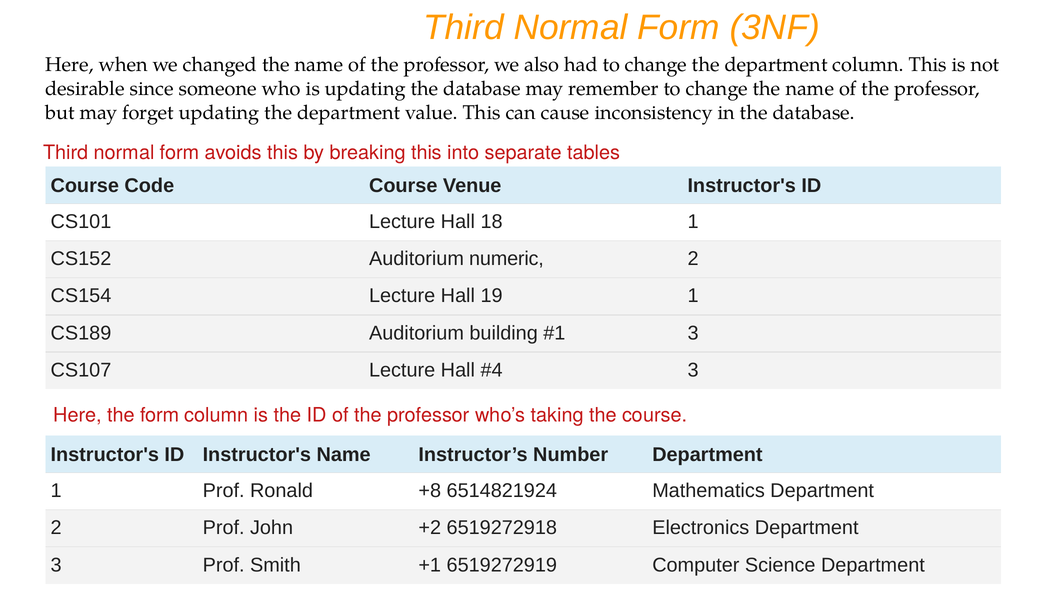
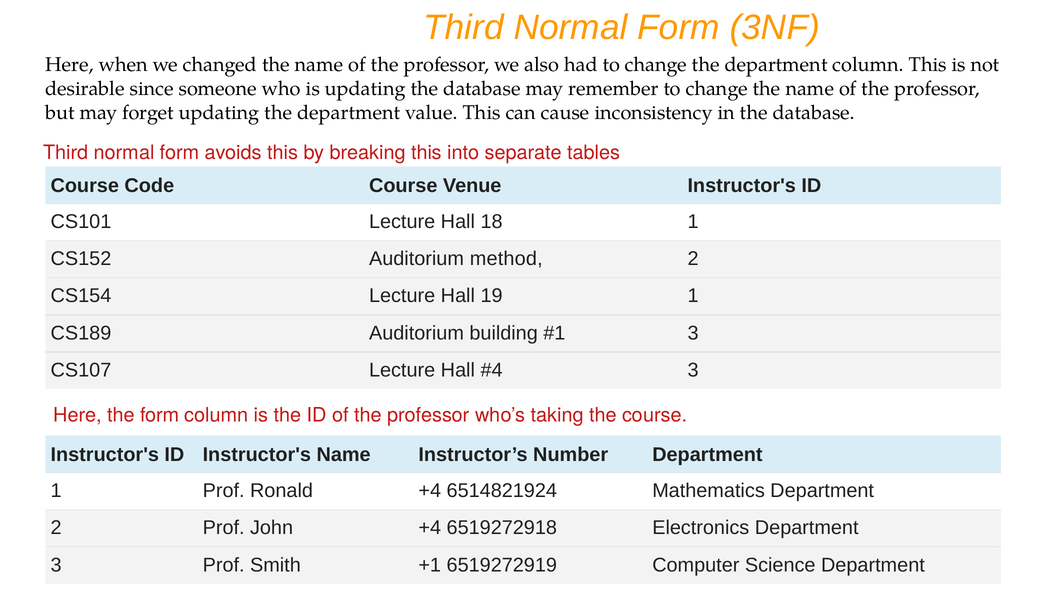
numeric: numeric -> method
Ronald +8: +8 -> +4
John +2: +2 -> +4
